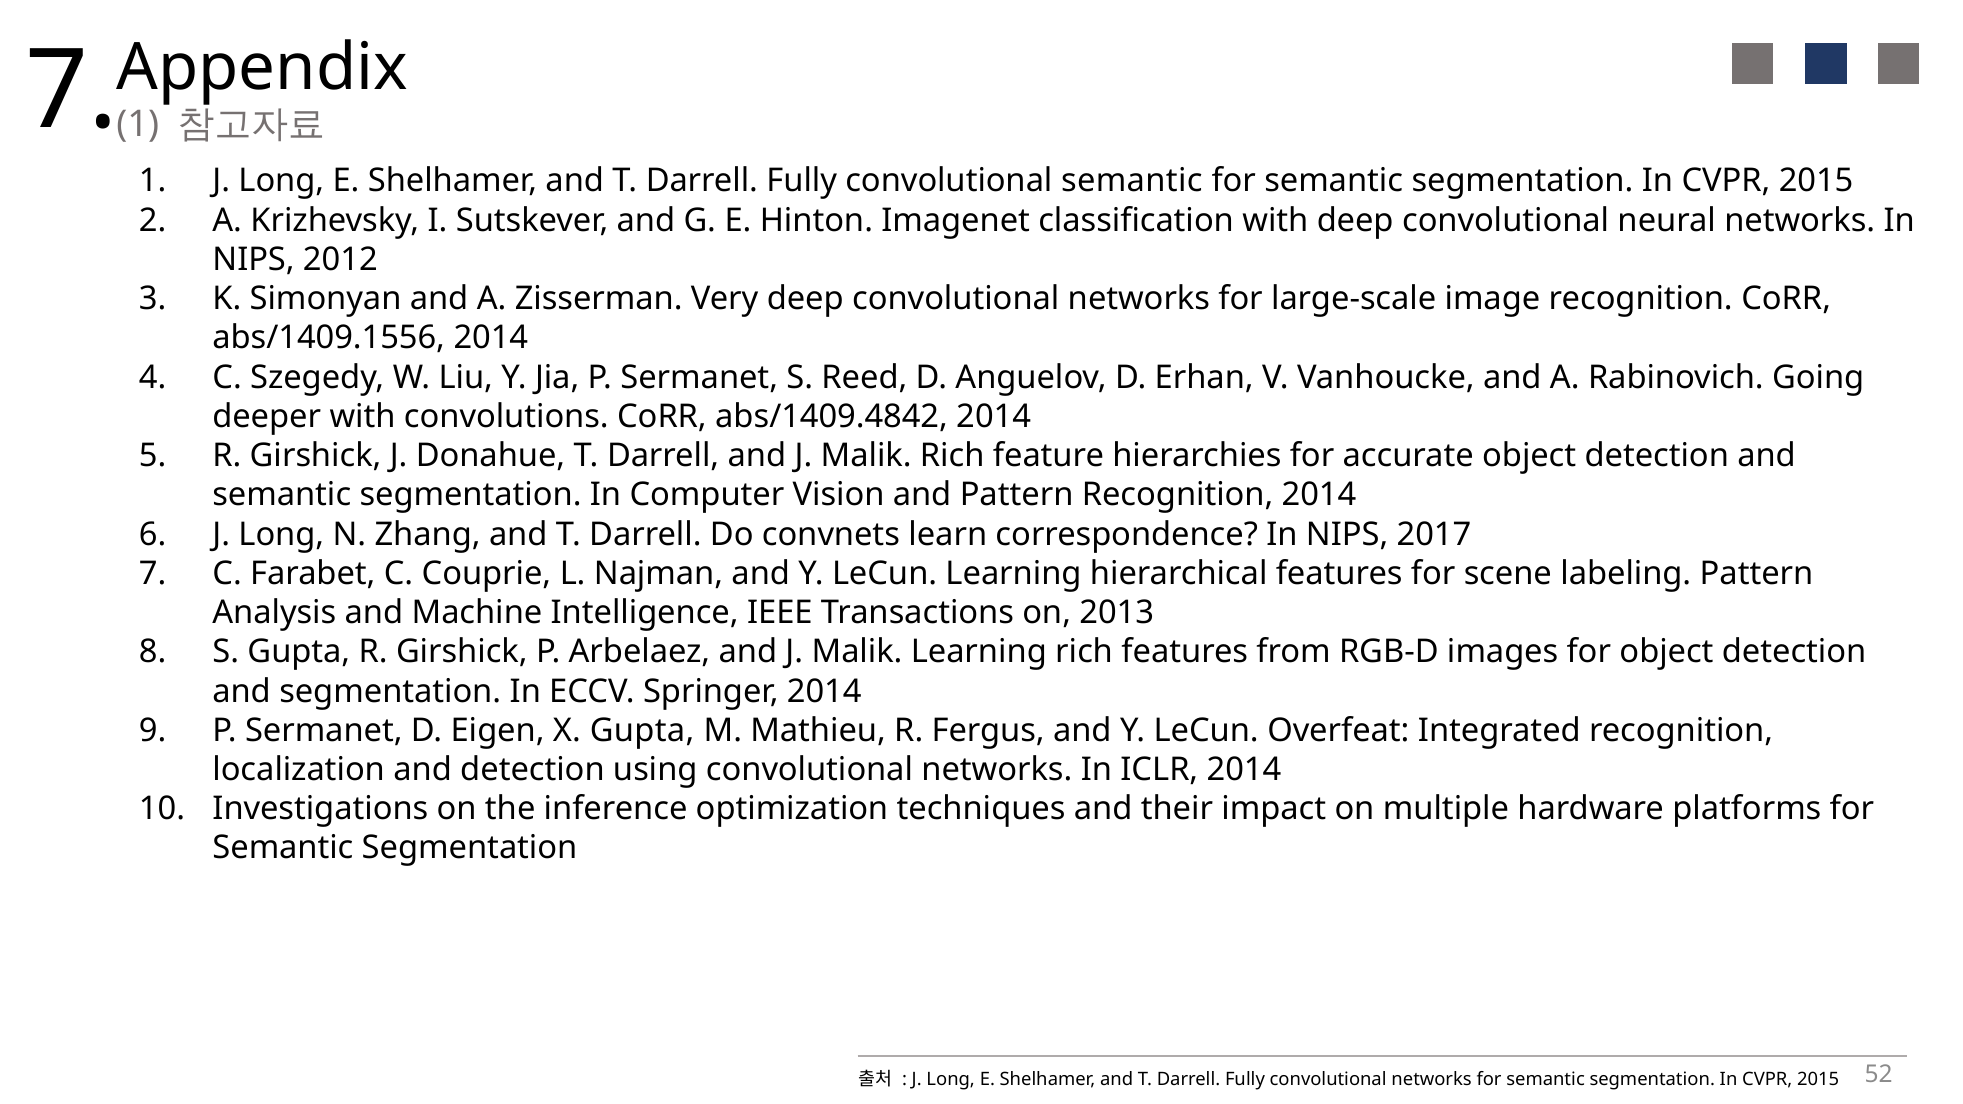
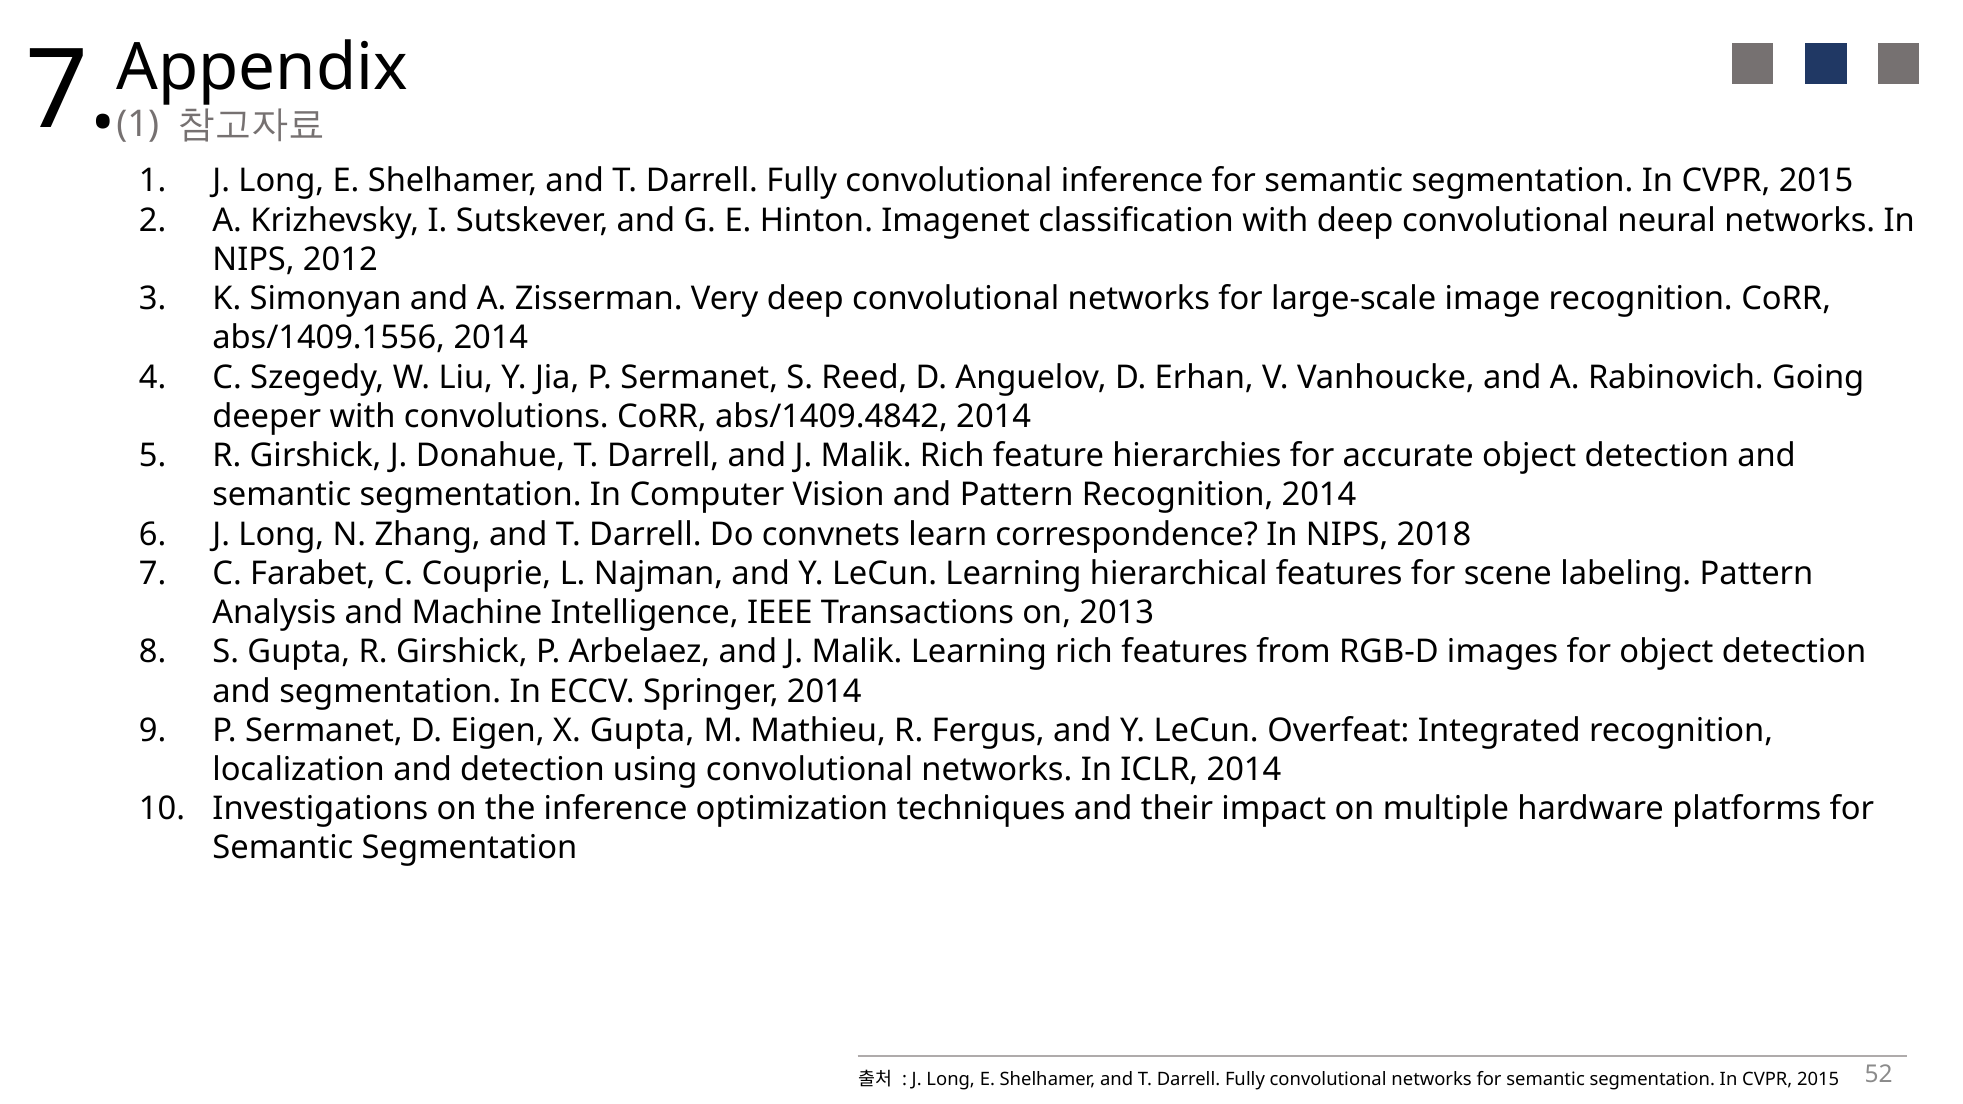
convolutional semantic: semantic -> inference
2017: 2017 -> 2018
